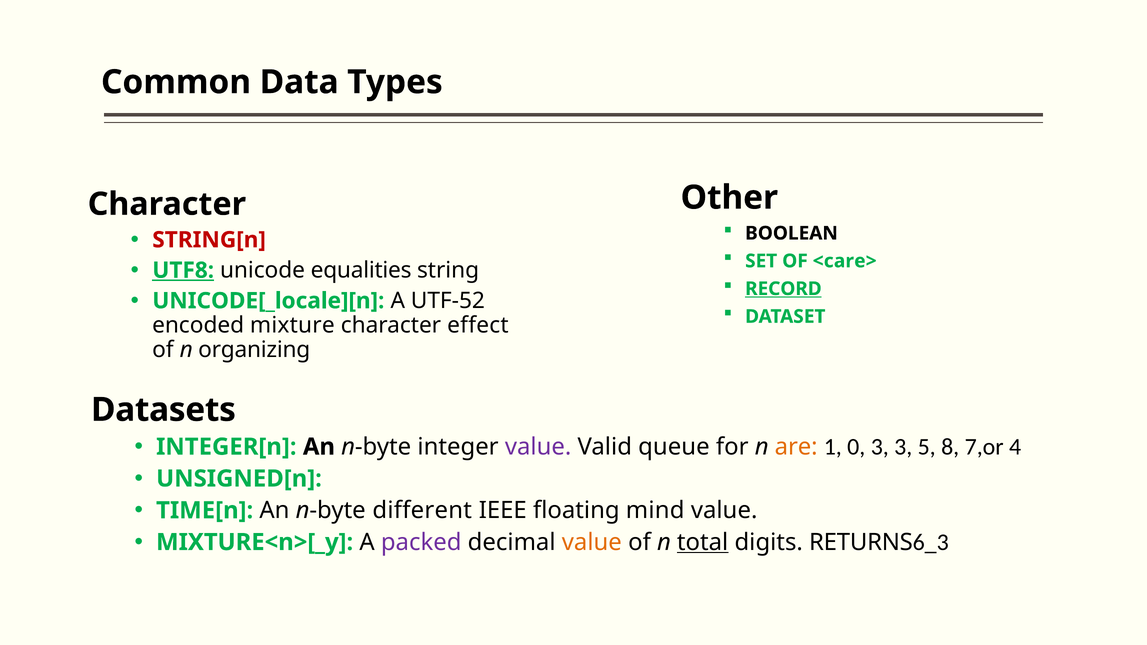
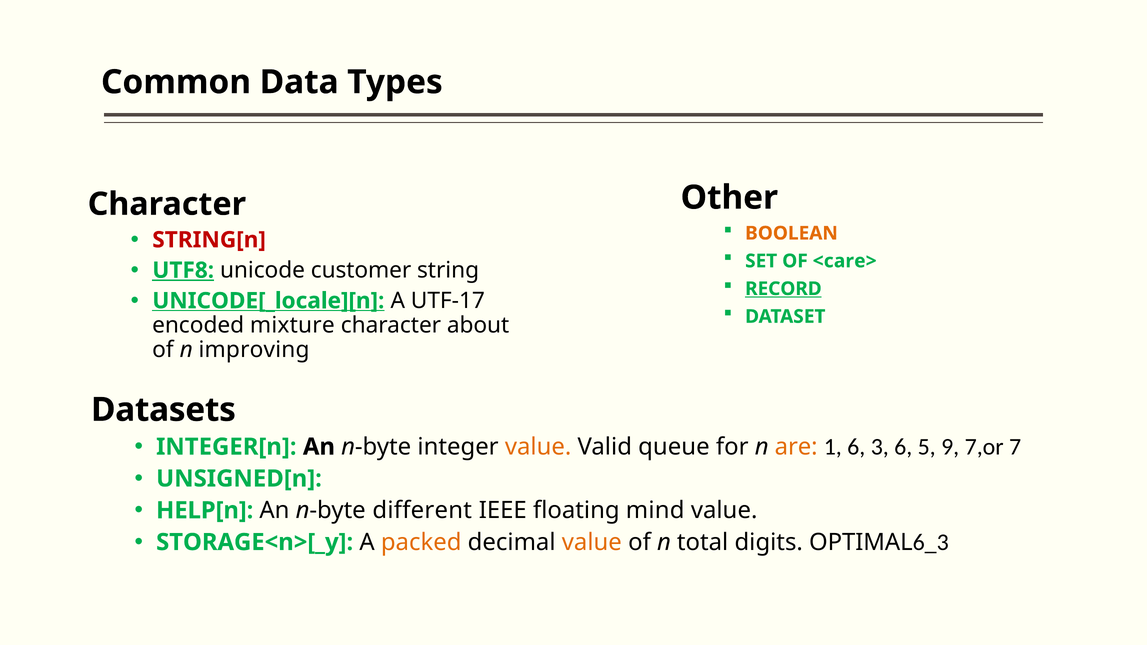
BOOLEAN colour: black -> orange
equalities: equalities -> customer
UNICODE[_locale][n underline: none -> present
UTF-52: UTF-52 -> UTF-17
effect: effect -> about
organizing: organizing -> improving
value at (538, 447) colour: purple -> orange
1 0: 0 -> 6
3 3: 3 -> 6
8: 8 -> 9
4: 4 -> 7
TIME[n: TIME[n -> HELP[n
MIXTURE<n>[_y: MIXTURE<n>[_y -> STORAGE<n>[_y
packed colour: purple -> orange
total underline: present -> none
RETURNS: RETURNS -> OPTIMAL
